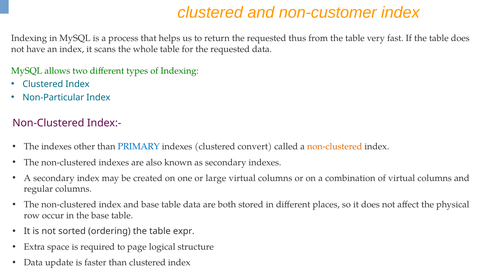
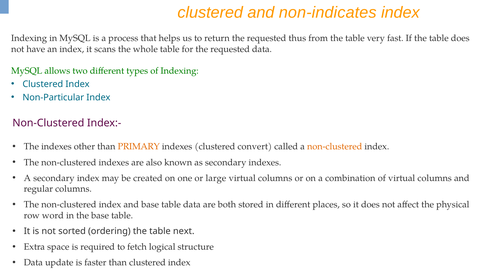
non-customer: non-customer -> non-indicates
PRIMARY colour: blue -> orange
occur: occur -> word
expr: expr -> next
page: page -> fetch
